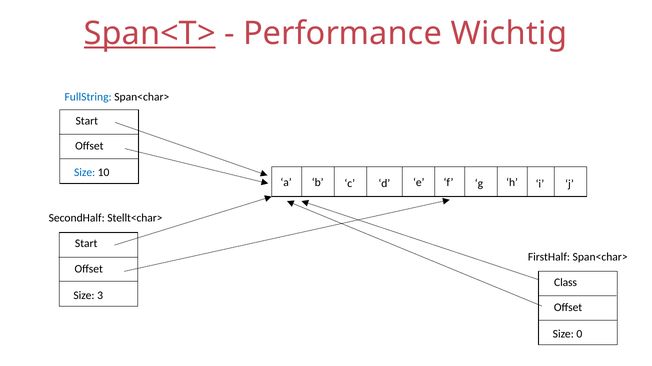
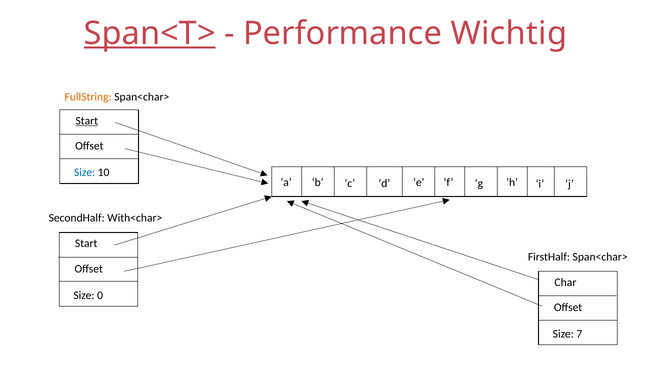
FullString colour: blue -> orange
Start at (87, 121) underline: none -> present
Stellt<char>: Stellt<char> -> With<char>
Class: Class -> Char
3: 3 -> 0
0: 0 -> 7
